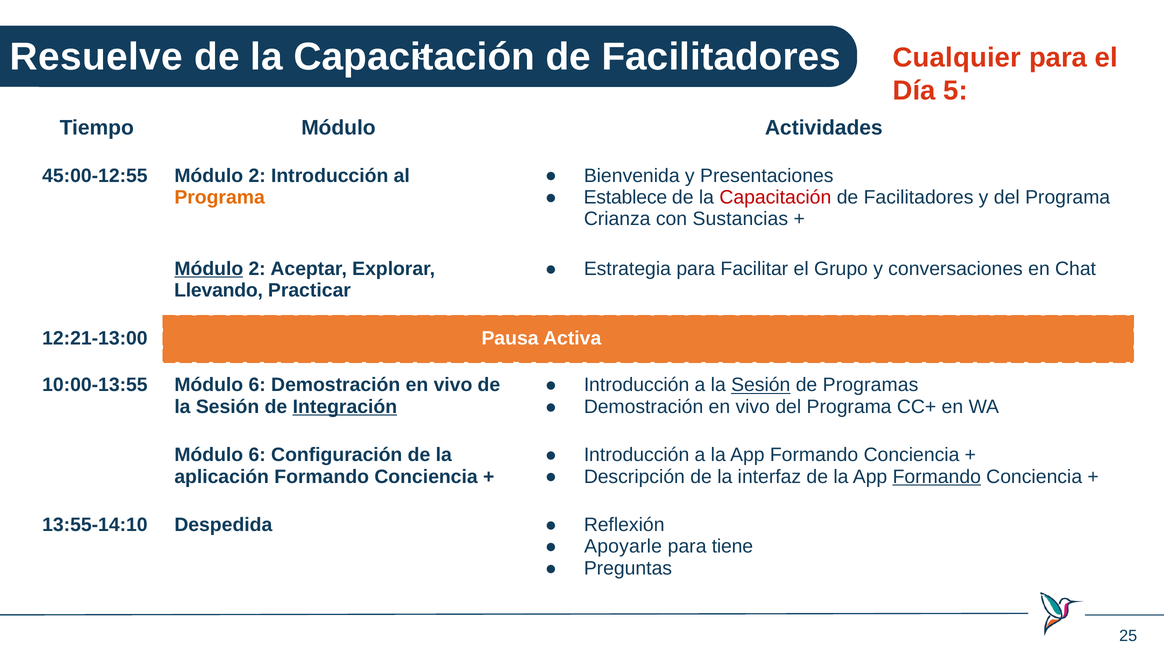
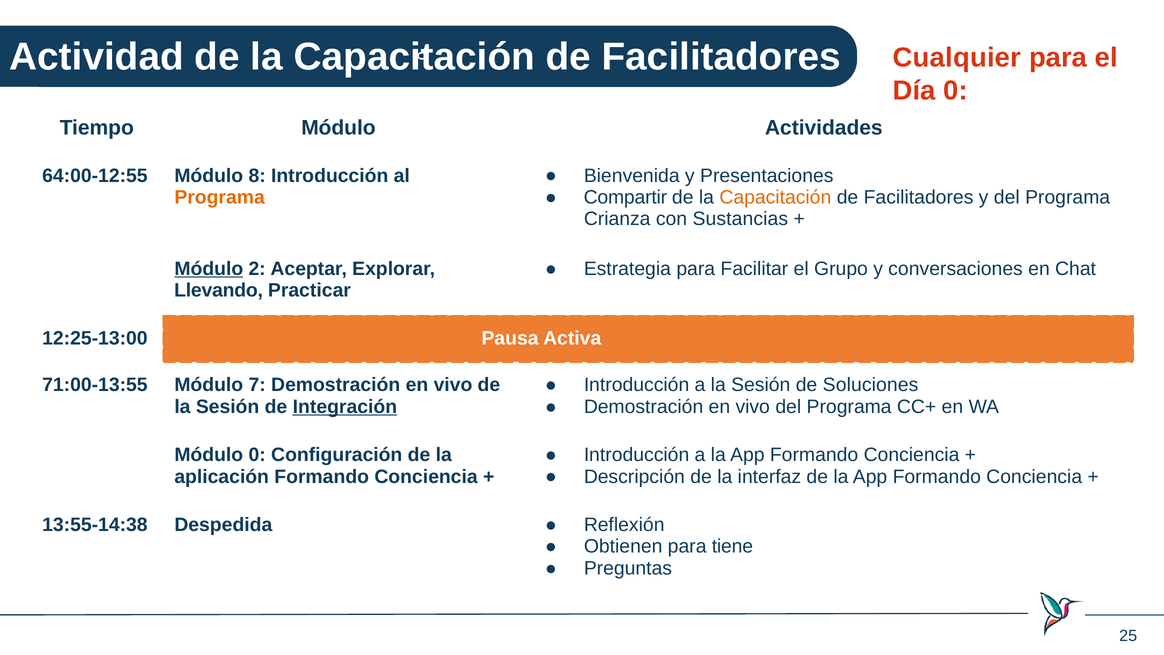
Resuelve: Resuelve -> Actividad
Día 5: 5 -> 0
45:00-12:55: 45:00-12:55 -> 64:00-12:55
2 at (257, 176): 2 -> 8
Establece: Establece -> Compartir
Capacitación at (775, 197) colour: red -> orange
12:21-13:00: 12:21-13:00 -> 12:25-13:00
10:00-13:55: 10:00-13:55 -> 71:00-13:55
6 at (257, 385): 6 -> 7
Sesión at (761, 385) underline: present -> none
Programas: Programas -> Soluciones
6 at (257, 455): 6 -> 0
Formando at (937, 476) underline: present -> none
13:55-14:10: 13:55-14:10 -> 13:55-14:38
Apoyarle: Apoyarle -> Obtienen
